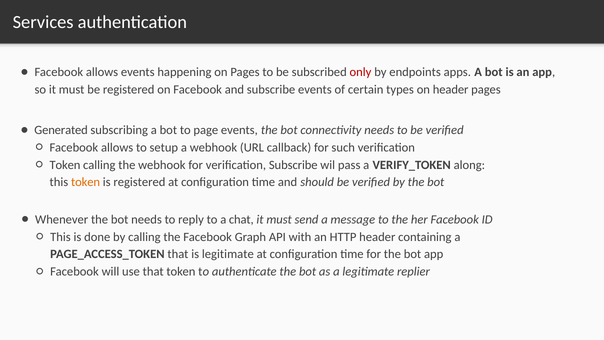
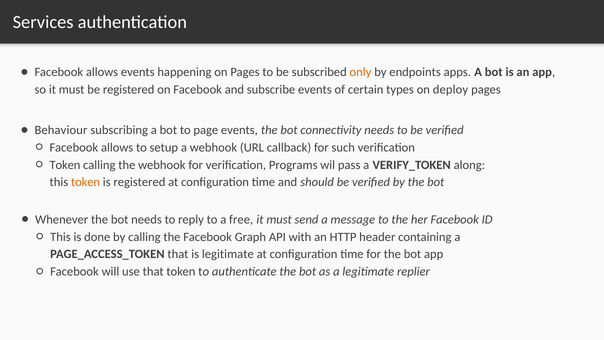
only colour: red -> orange
on header: header -> deploy
Generated: Generated -> Behaviour
verification Subscribe: Subscribe -> Programs
chat: chat -> free
